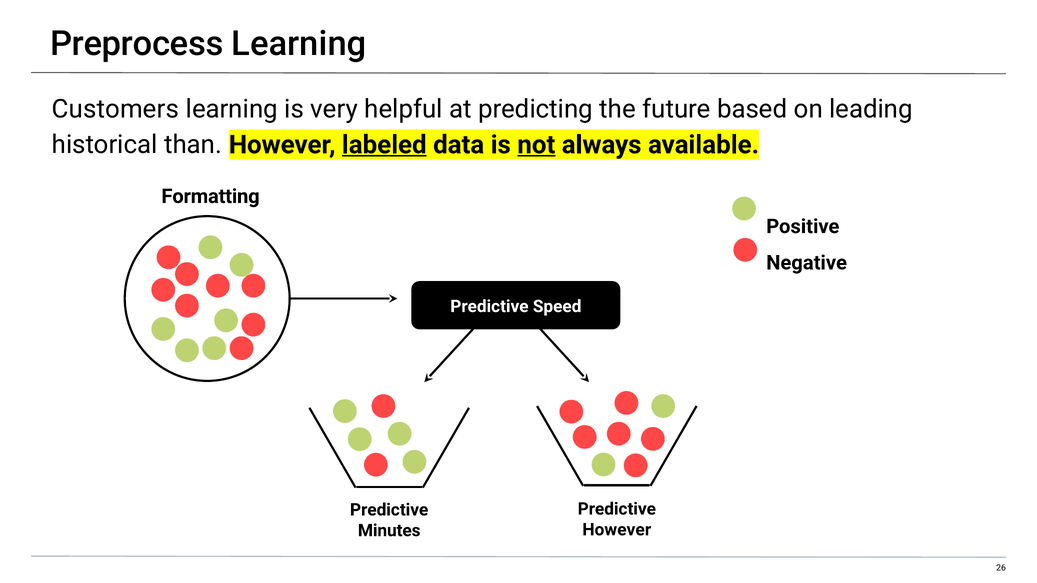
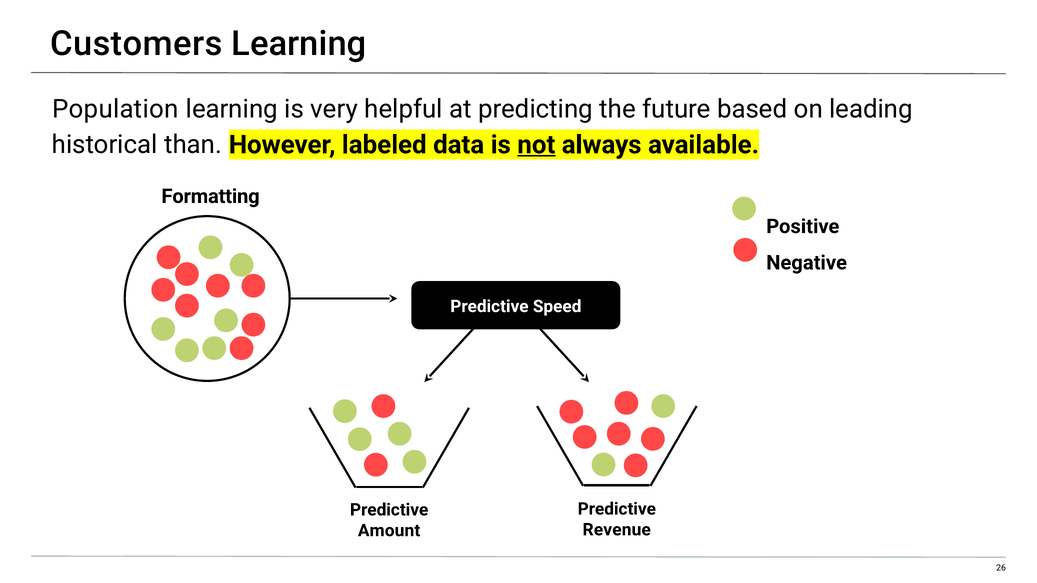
Preprocess: Preprocess -> Customers
Customers: Customers -> Population
labeled underline: present -> none
However at (617, 530): However -> Revenue
Minutes: Minutes -> Amount
